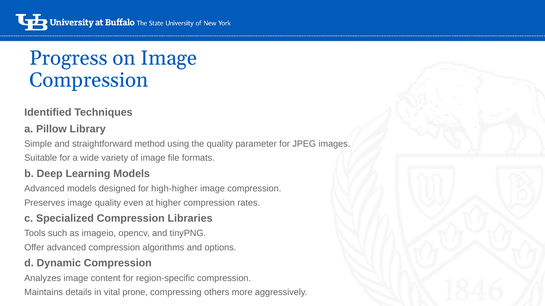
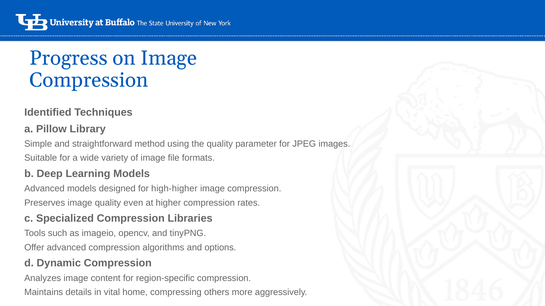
prone: prone -> home
